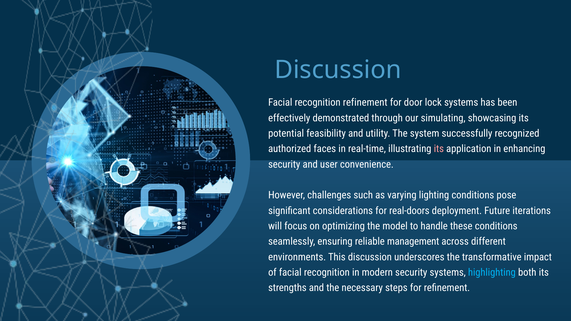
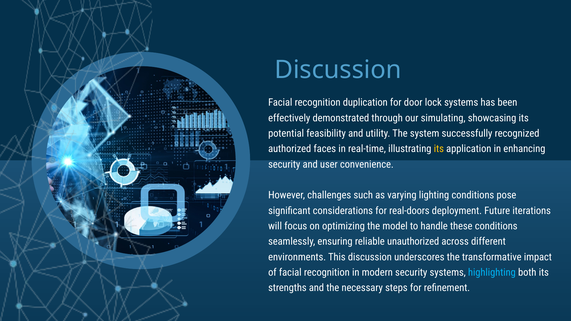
recognition refinement: refinement -> duplication
its at (439, 149) colour: pink -> yellow
management: management -> unauthorized
